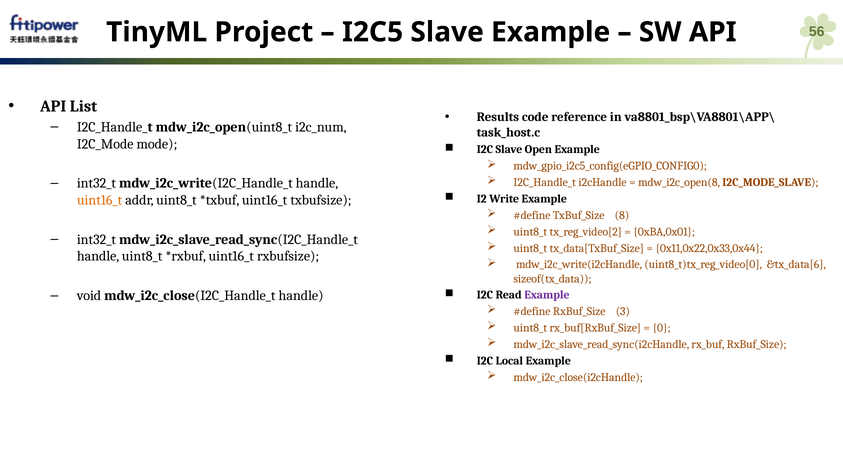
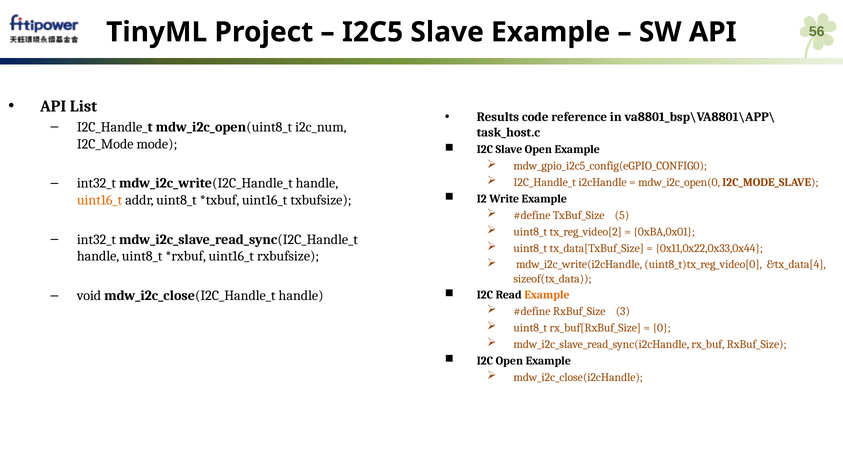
mdw_i2c_open(8: mdw_i2c_open(8 -> mdw_i2c_open(0
8: 8 -> 5
&tx_data[6: &tx_data[6 -> &tx_data[4
Example at (547, 295) colour: purple -> orange
I2C Local: Local -> Open
